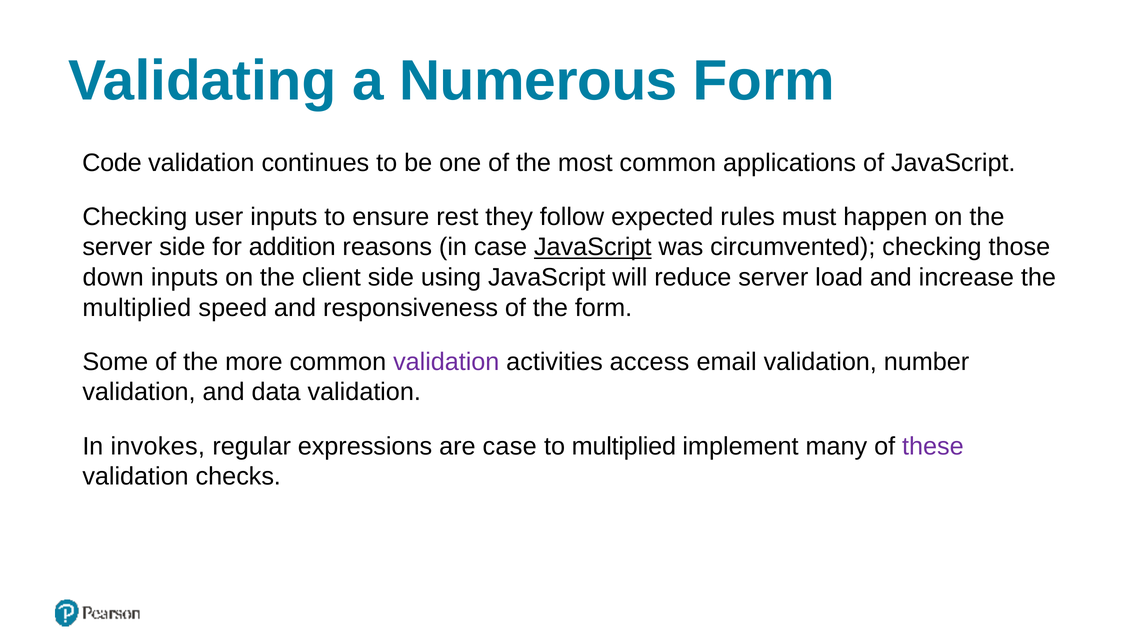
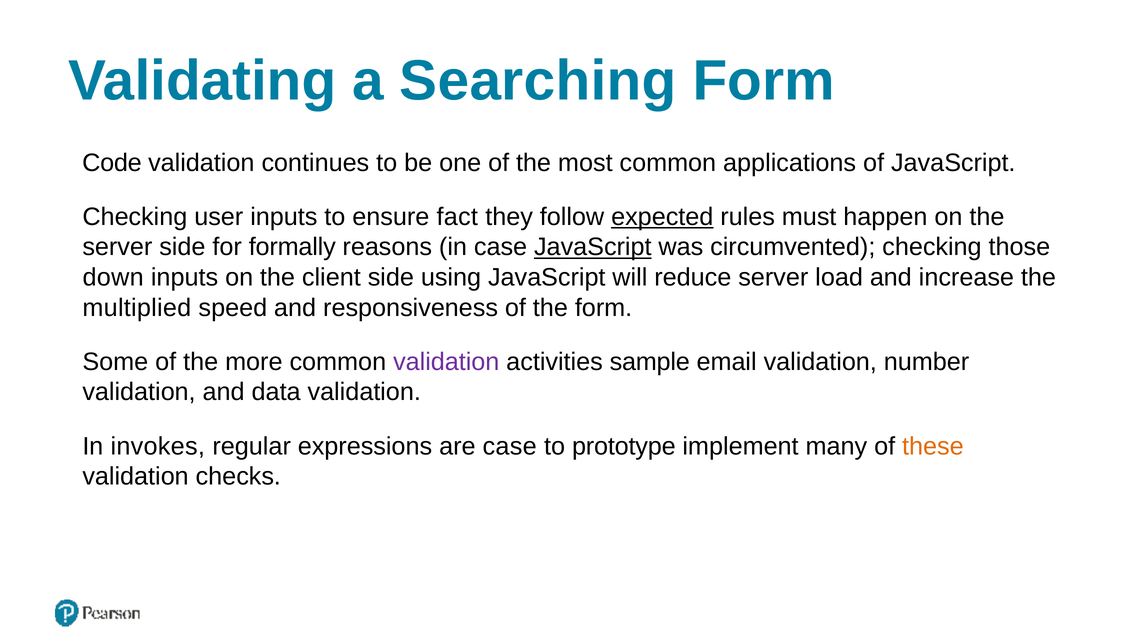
Numerous: Numerous -> Searching
rest: rest -> fact
expected underline: none -> present
addition: addition -> formally
access: access -> sample
to multiplied: multiplied -> prototype
these colour: purple -> orange
